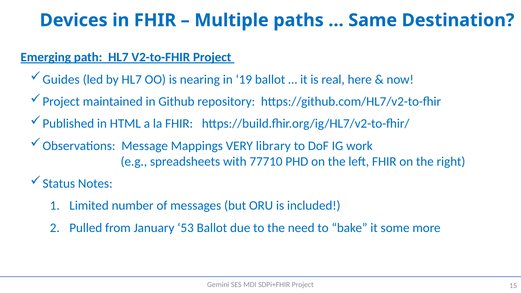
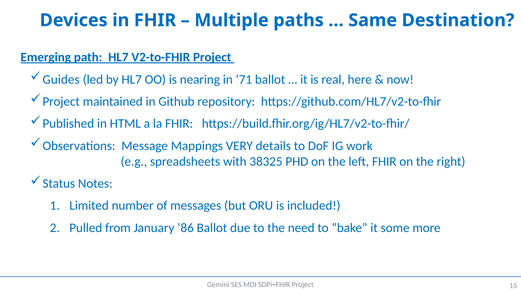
19: 19 -> 71
library: library -> details
77710: 77710 -> 38325
53: 53 -> 86
